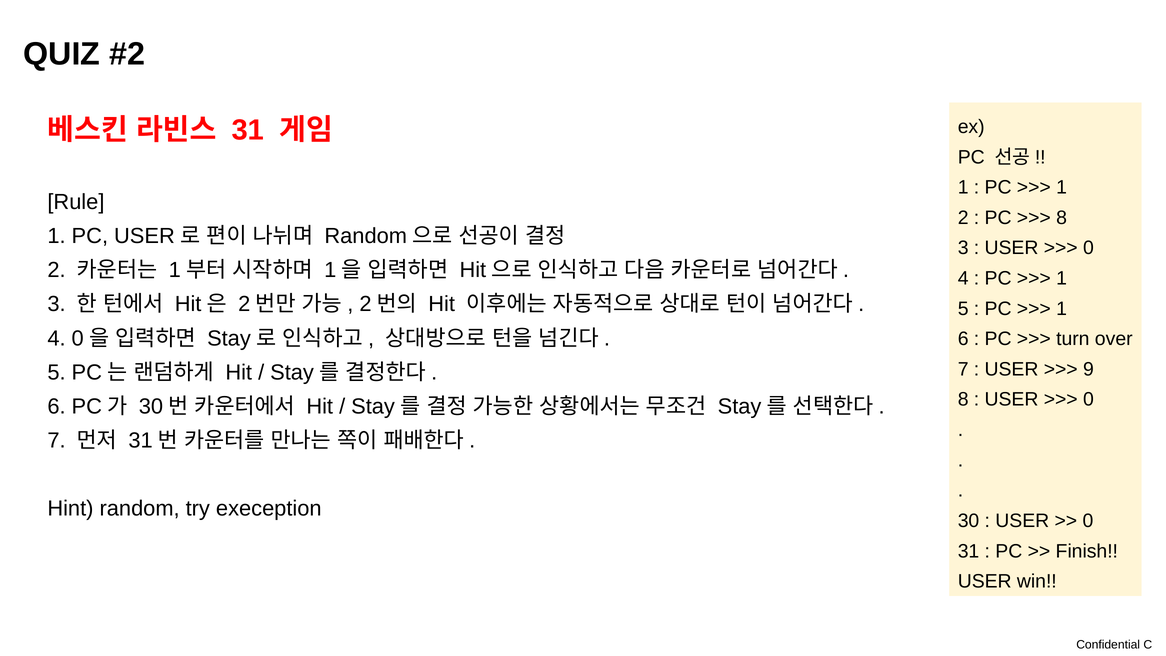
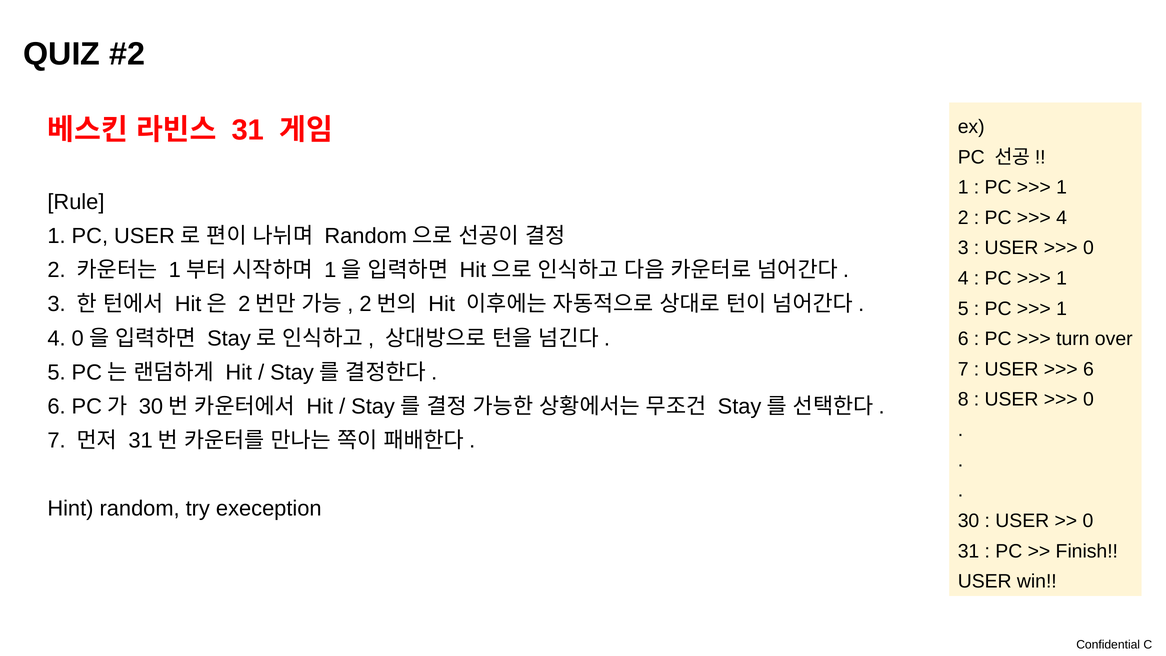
8 at (1062, 218): 8 -> 4
9 at (1088, 369): 9 -> 6
